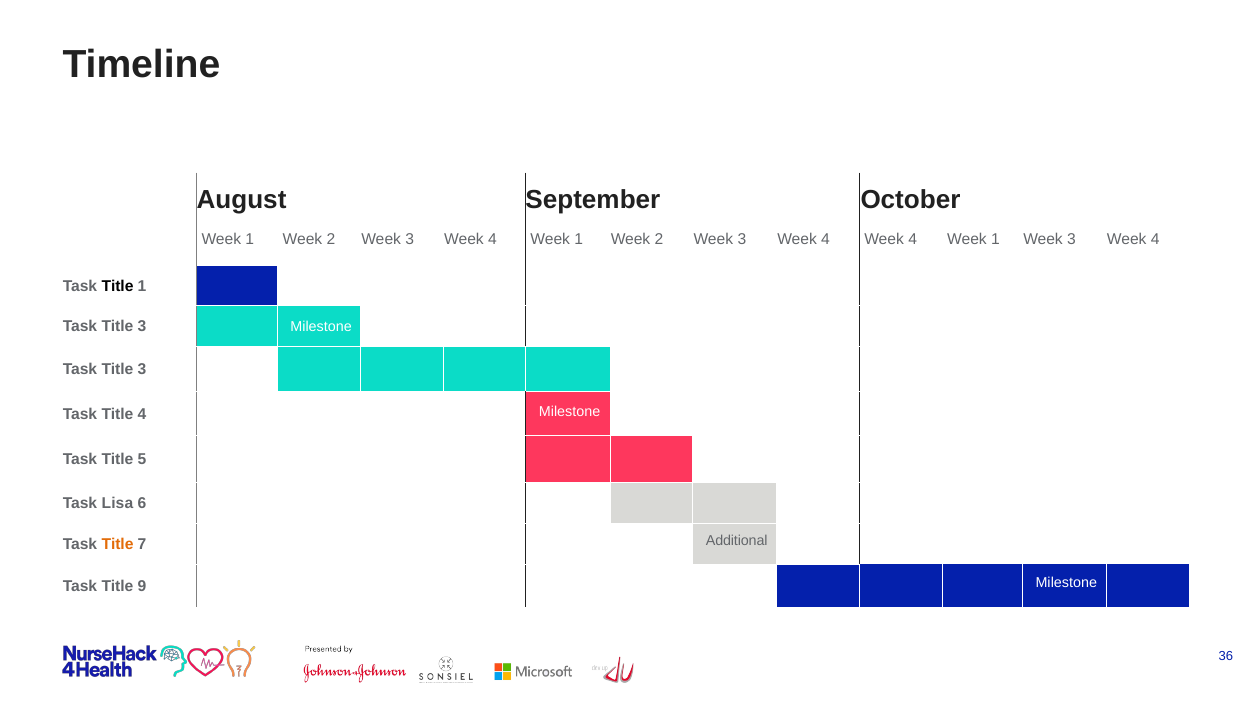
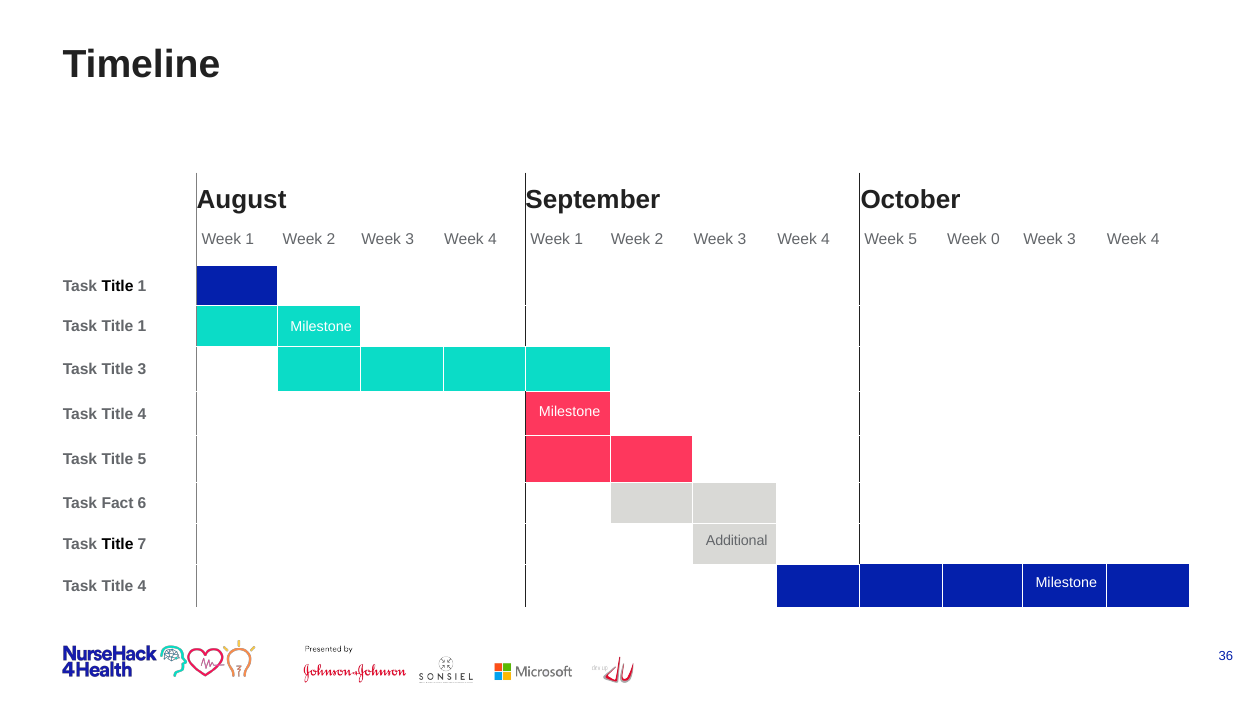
4 Week 4: 4 -> 5
1 at (995, 239): 1 -> 0
3 at (142, 327): 3 -> 1
Lisa: Lisa -> Fact
Title at (118, 545) colour: orange -> black
9 at (142, 586): 9 -> 4
